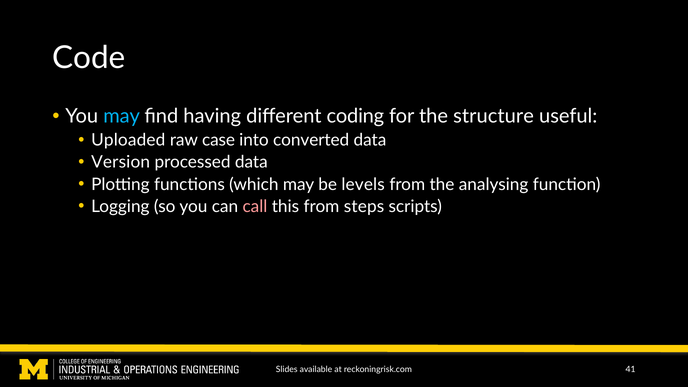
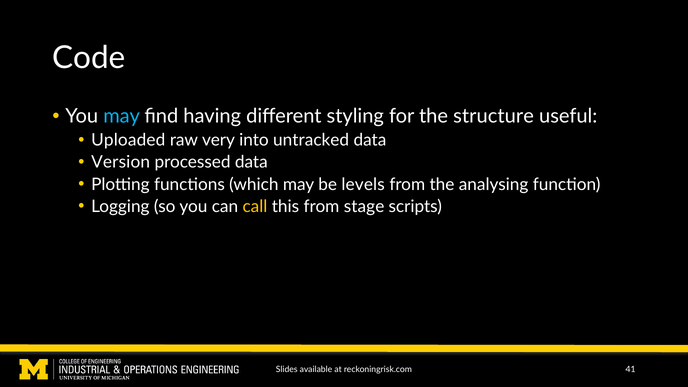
coding: coding -> styling
case: case -> very
converted: converted -> untracked
call colour: pink -> yellow
steps: steps -> stage
